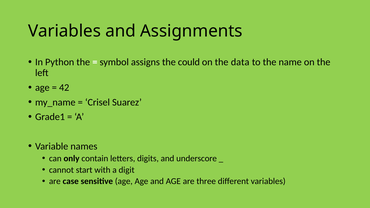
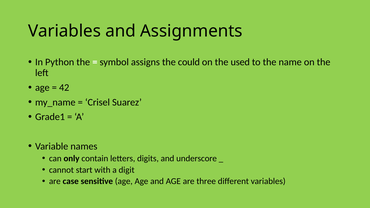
data: data -> used
